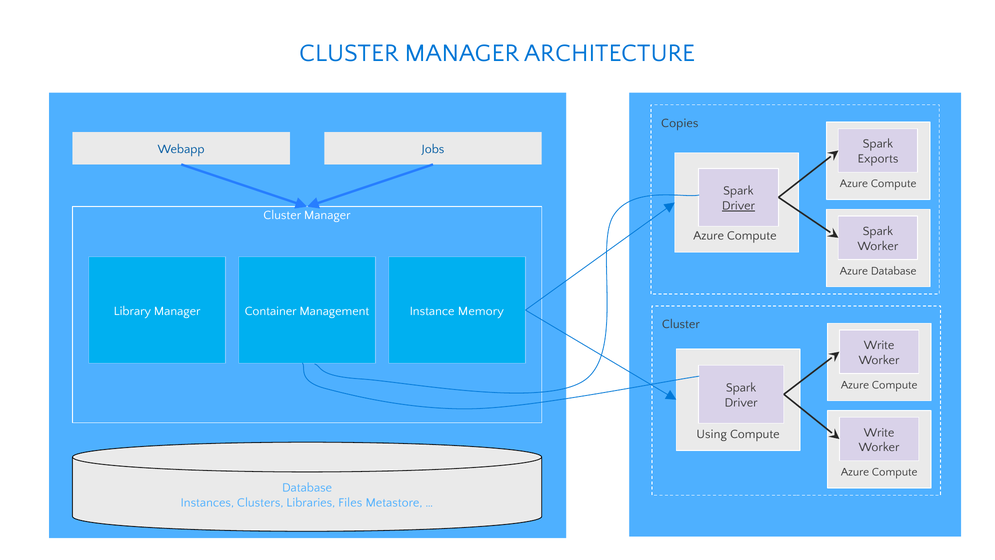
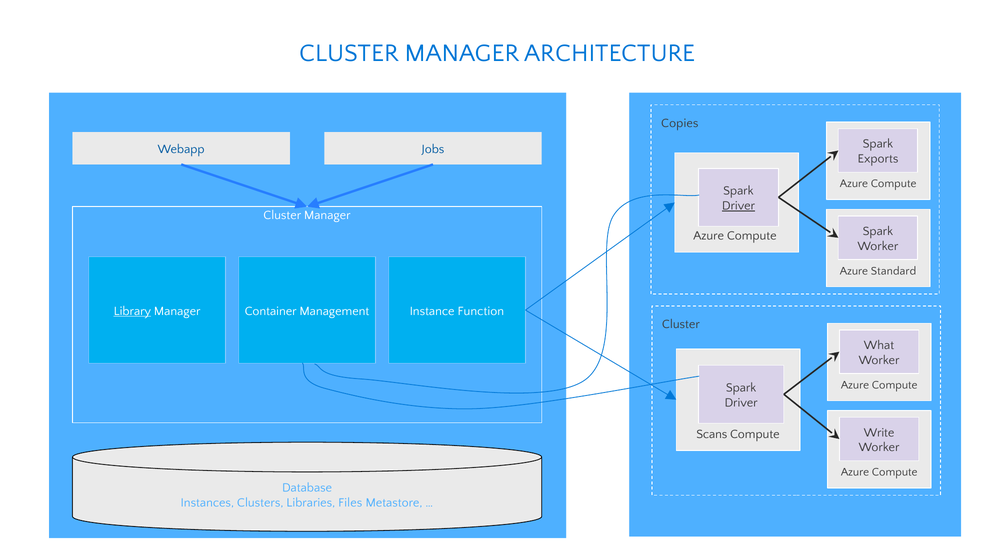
Azure Database: Database -> Standard
Library underline: none -> present
Memory: Memory -> Function
Write at (879, 345): Write -> What
Using: Using -> Scans
